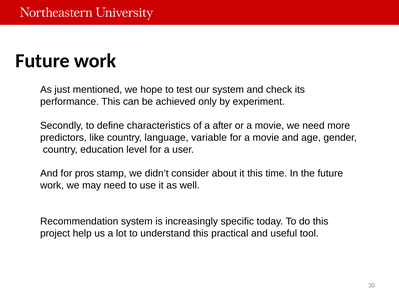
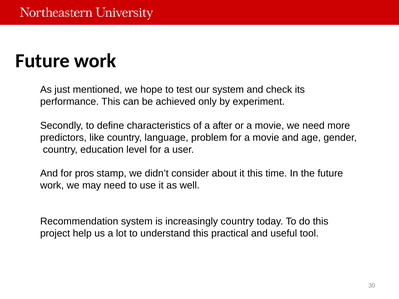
variable: variable -> problem
increasingly specific: specific -> country
